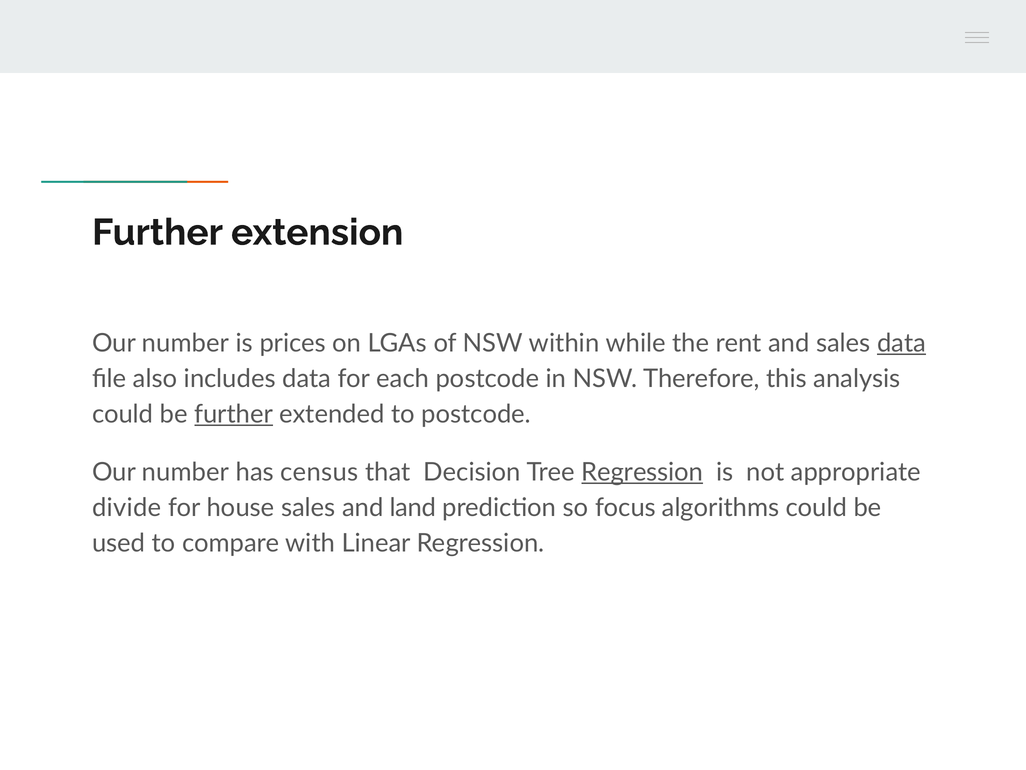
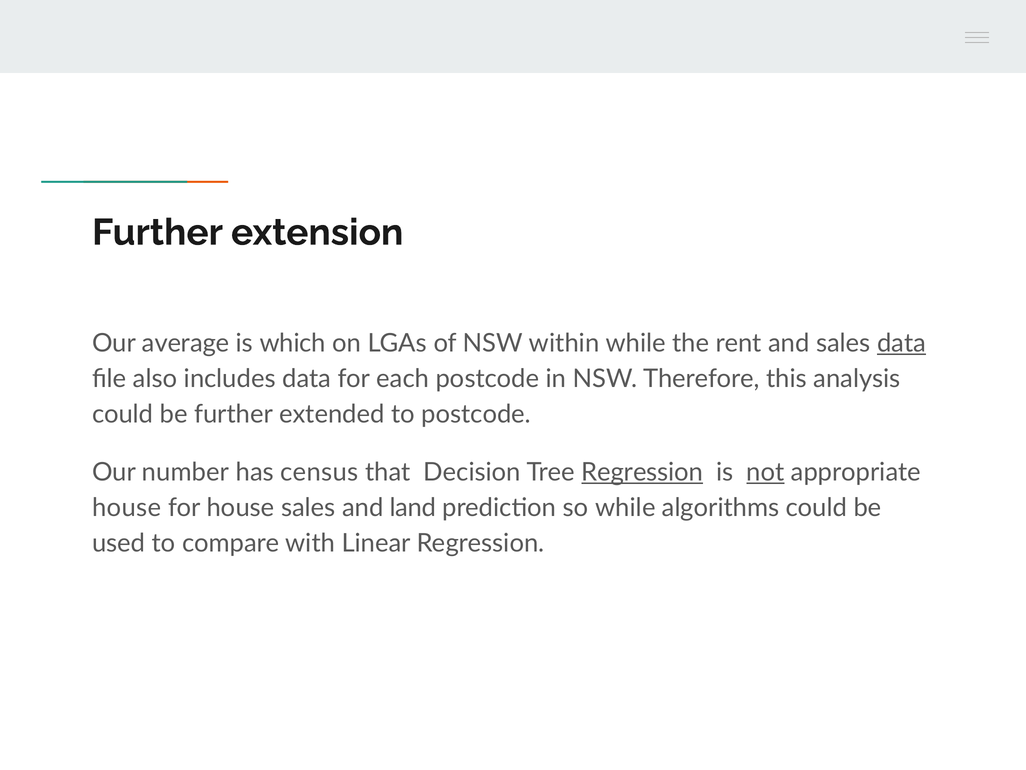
number at (186, 343): number -> average
prices: prices -> which
further at (234, 414) underline: present -> none
not underline: none -> present
divide at (127, 507): divide -> house
so focus: focus -> while
